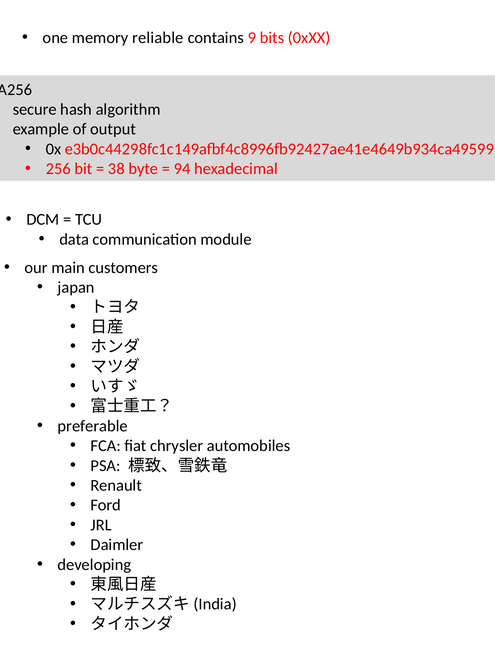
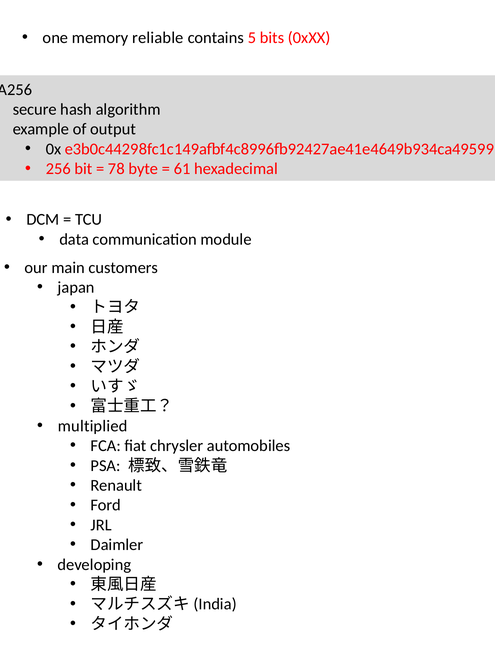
9: 9 -> 5
38: 38 -> 78
94: 94 -> 61
preferable: preferable -> multiplied
